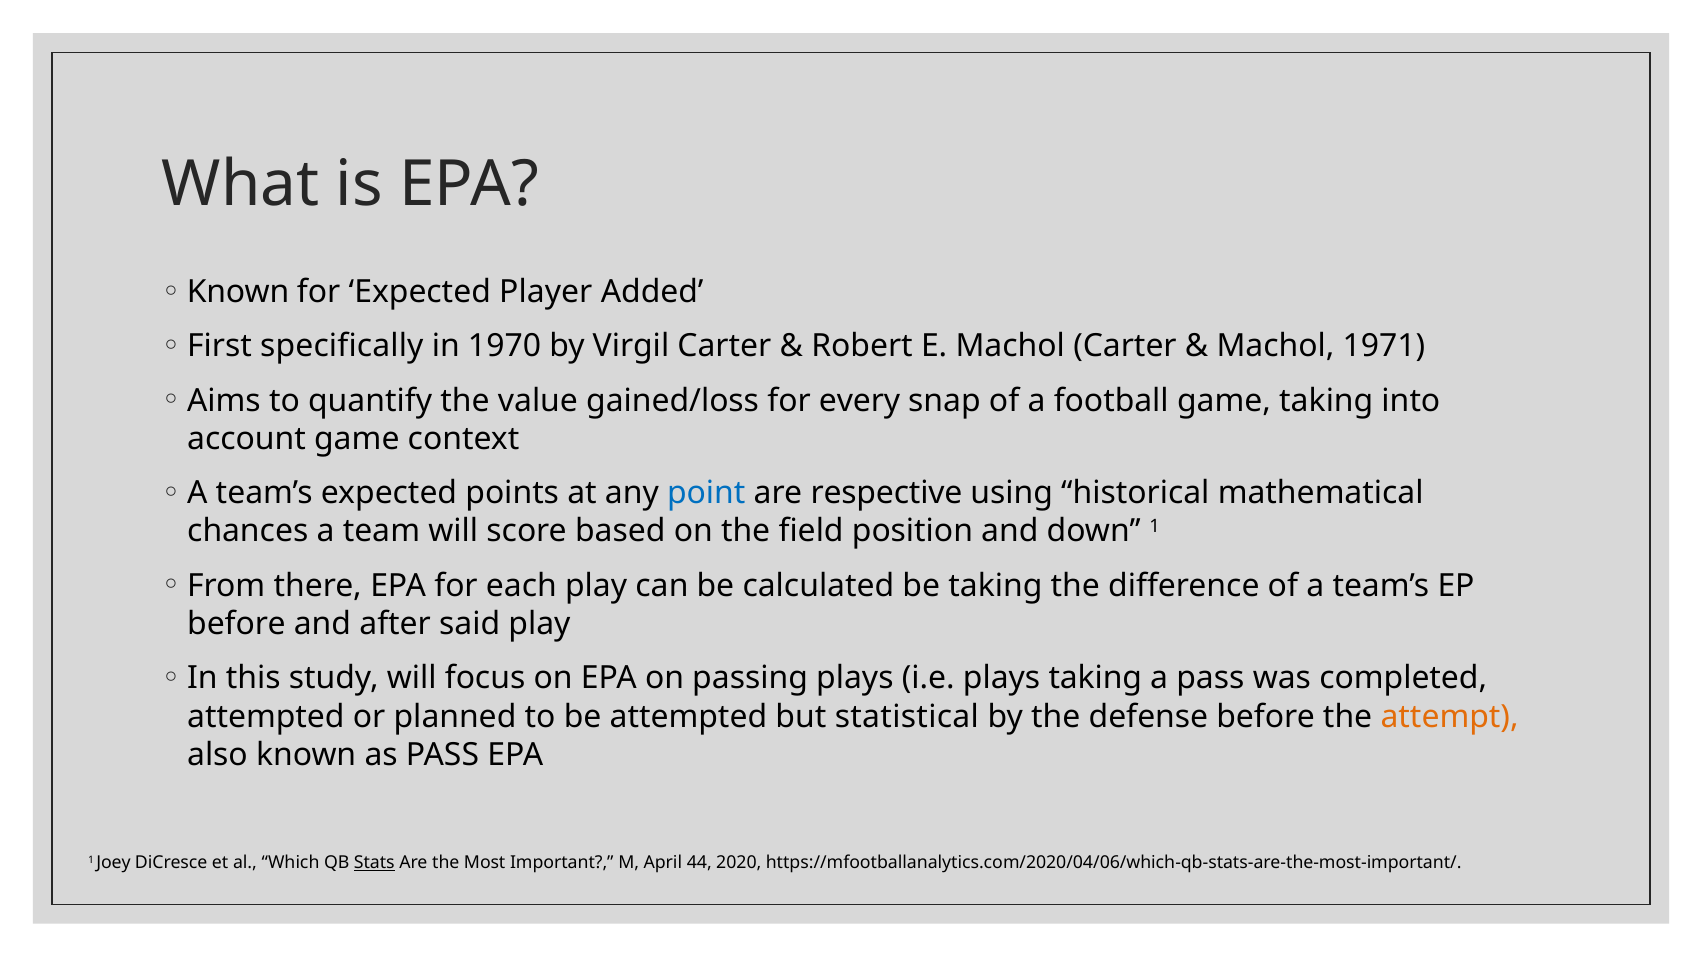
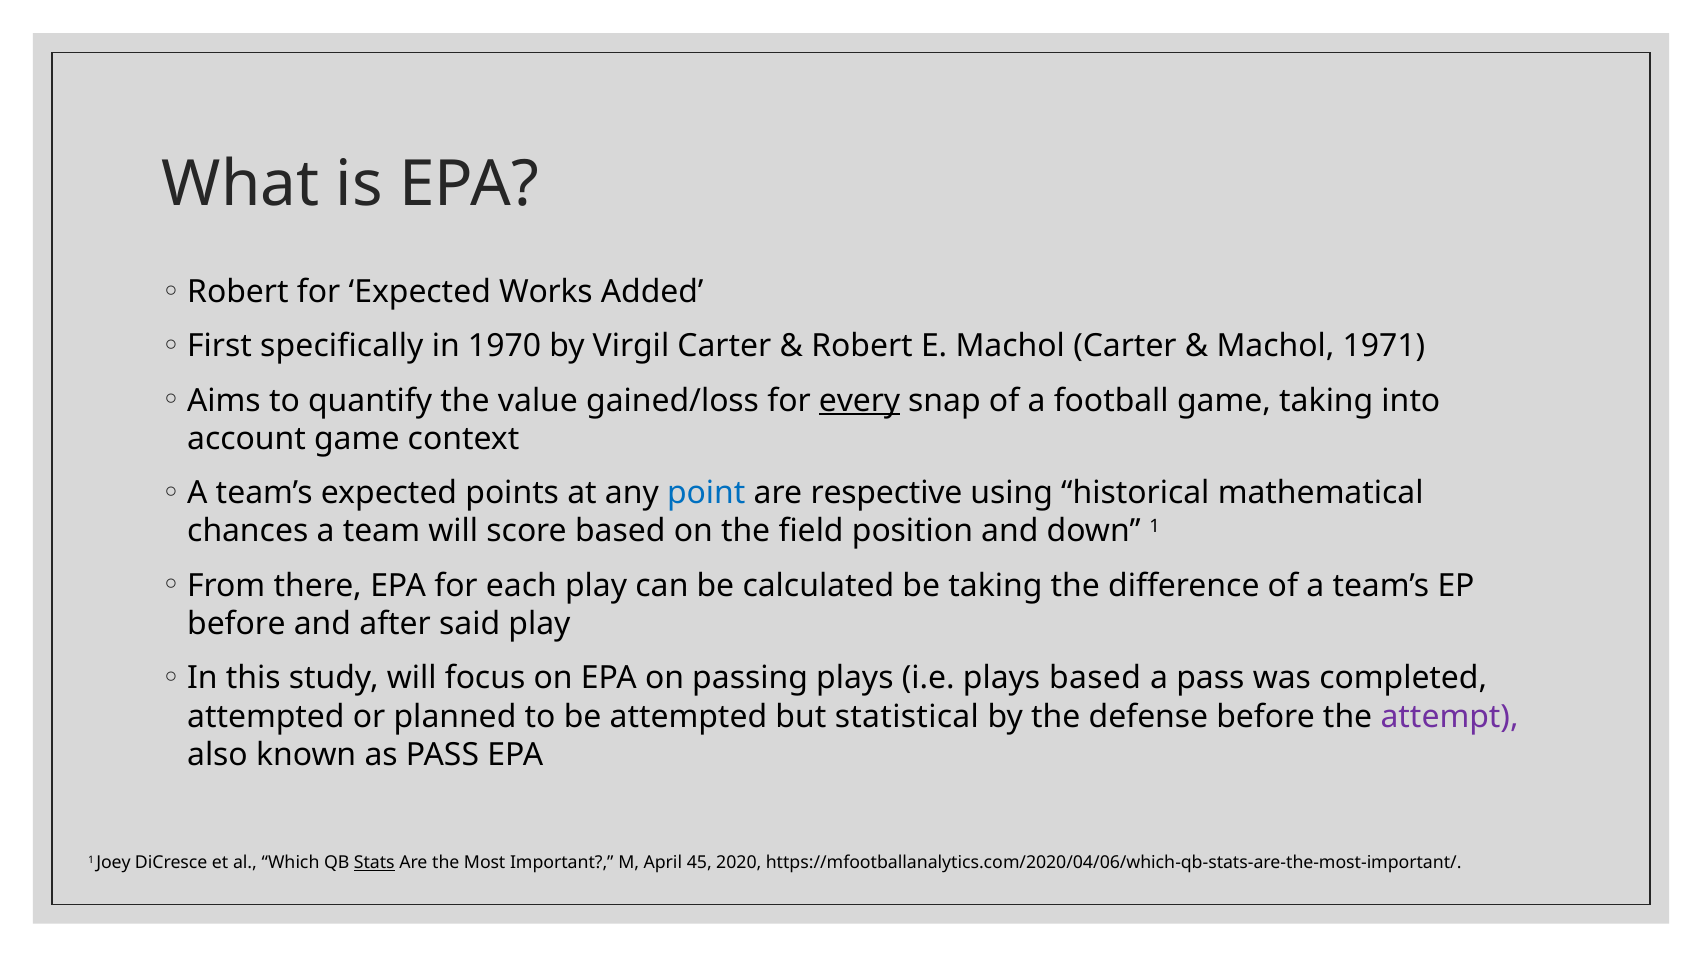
Known at (238, 292): Known -> Robert
Player: Player -> Works
every underline: none -> present
plays taking: taking -> based
attempt colour: orange -> purple
44: 44 -> 45
